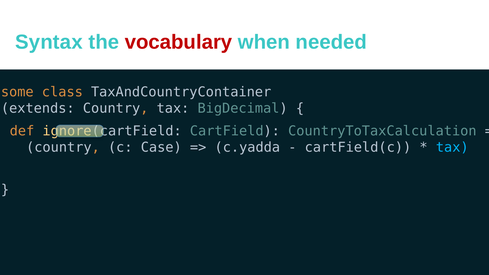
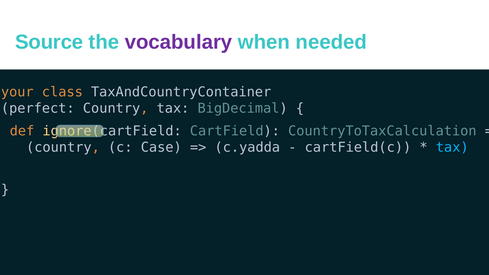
Syntax: Syntax -> Source
vocabulary colour: red -> purple
some: some -> your
extends: extends -> perfect
